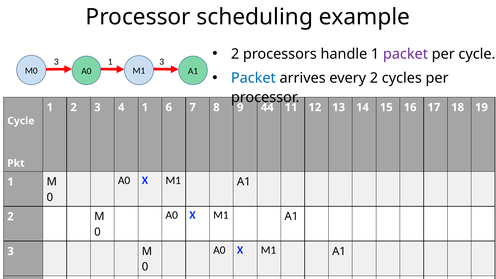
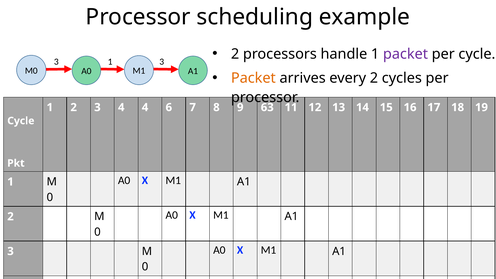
Packet at (253, 78) colour: blue -> orange
4 1: 1 -> 4
44: 44 -> 63
